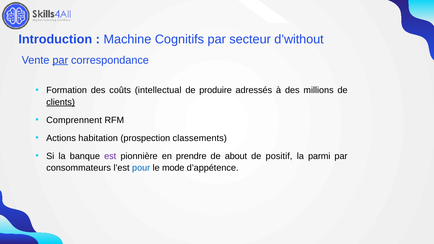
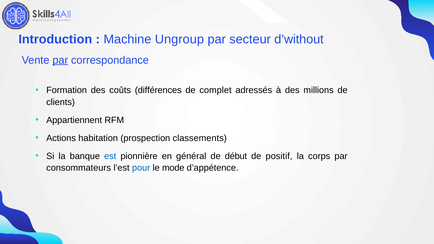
Cognitifs: Cognitifs -> Ungroup
intellectual: intellectual -> différences
produire: produire -> complet
clients underline: present -> none
Comprennent: Comprennent -> Appartiennent
est colour: purple -> blue
prendre: prendre -> général
about: about -> début
parmi: parmi -> corps
